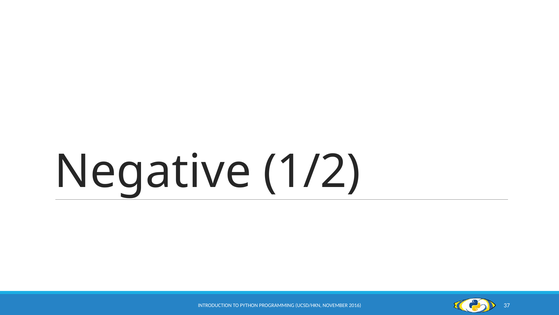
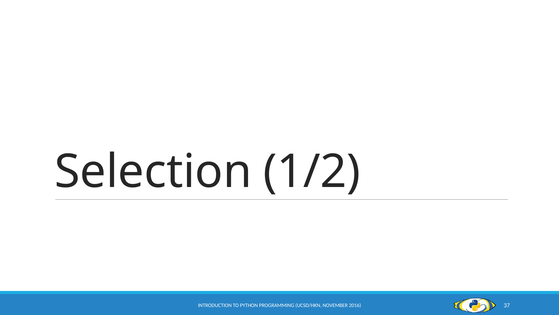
Negative: Negative -> Selection
